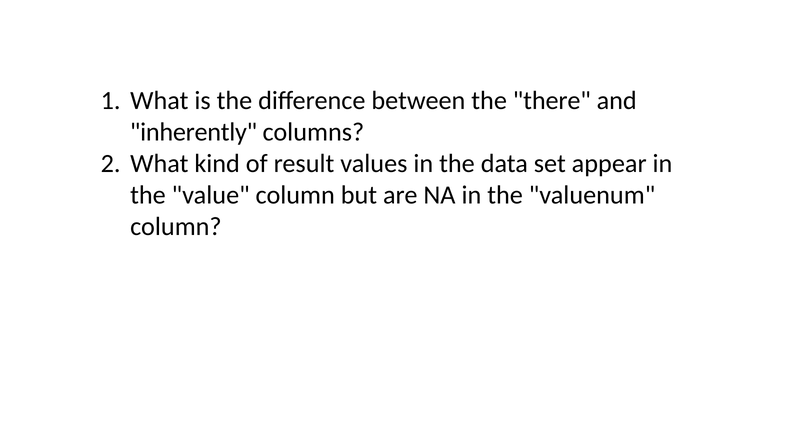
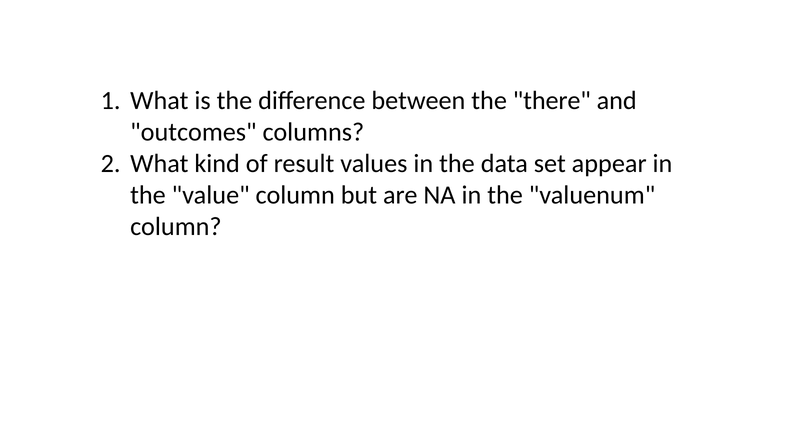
inherently: inherently -> outcomes
